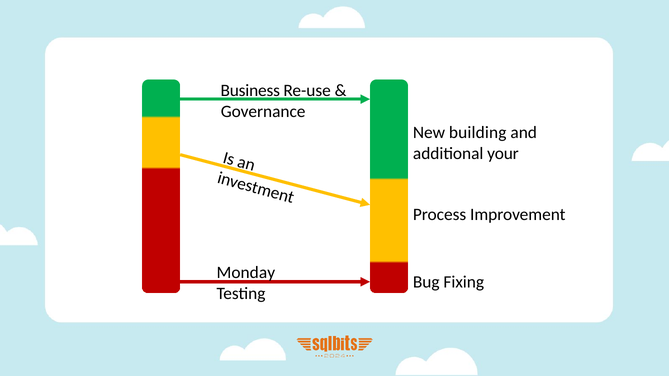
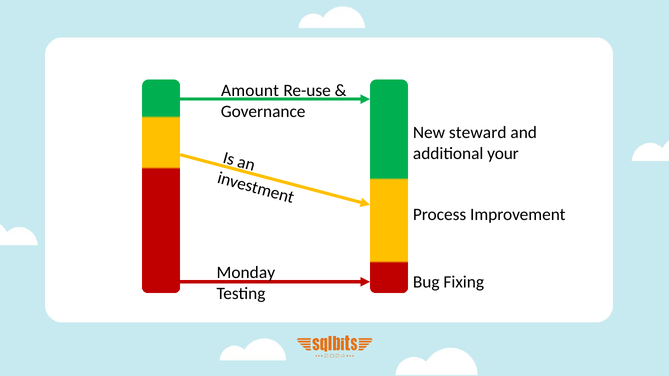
Business: Business -> Amount
building: building -> steward
